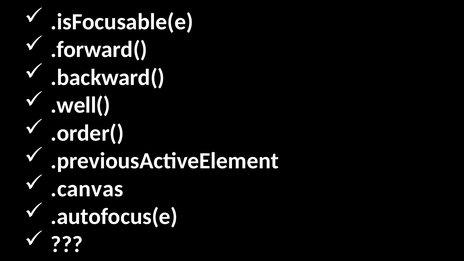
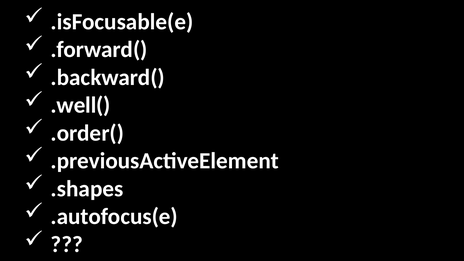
.canvas: .canvas -> .shapes
